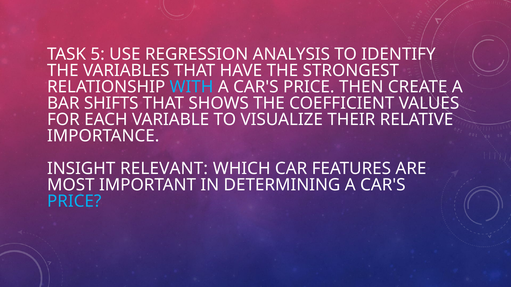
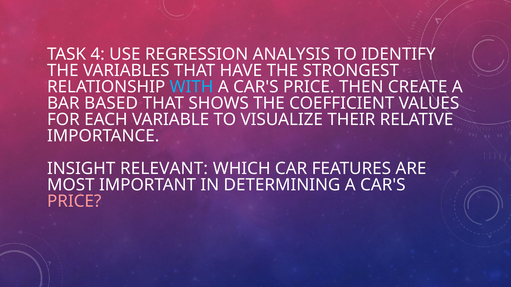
5: 5 -> 4
SHIFTS: SHIFTS -> BASED
PRICE at (74, 201) colour: light blue -> pink
